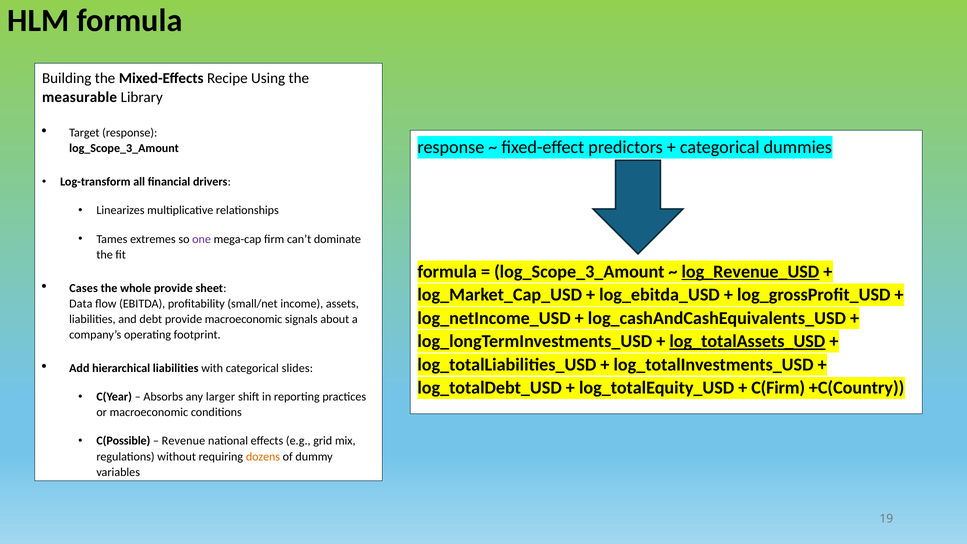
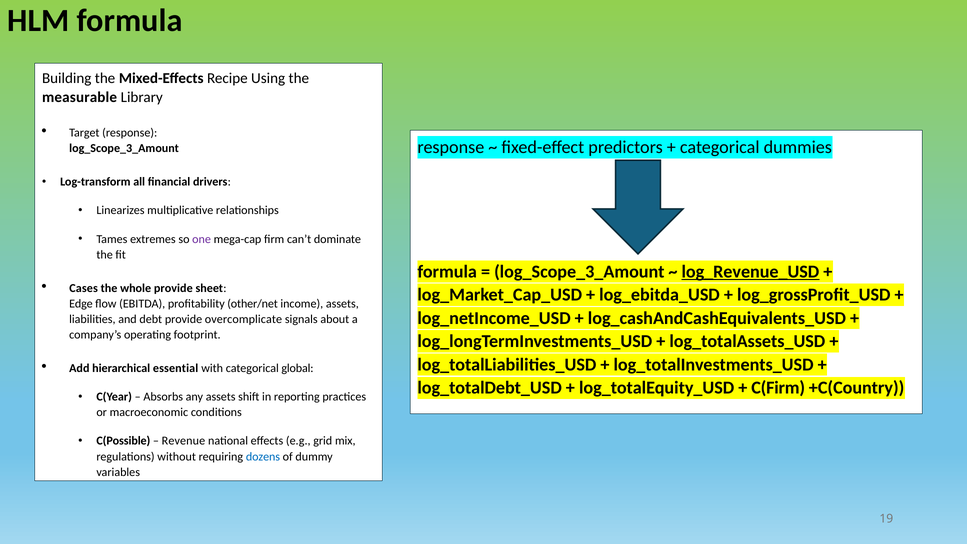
Data: Data -> Edge
small/net: small/net -> other/net
provide macroeconomic: macroeconomic -> overcomplicate
log_totalAssets_USD underline: present -> none
hierarchical liabilities: liabilities -> essential
slides: slides -> global
any larger: larger -> assets
dozens colour: orange -> blue
